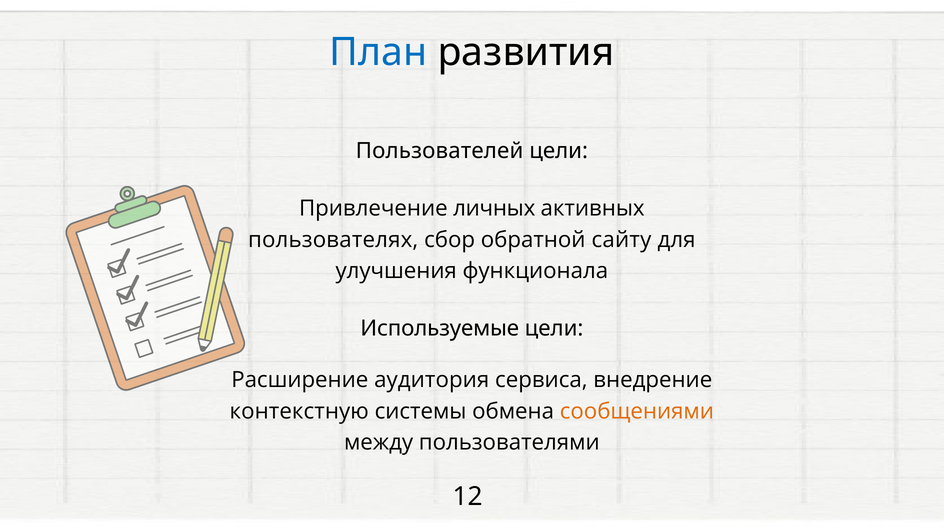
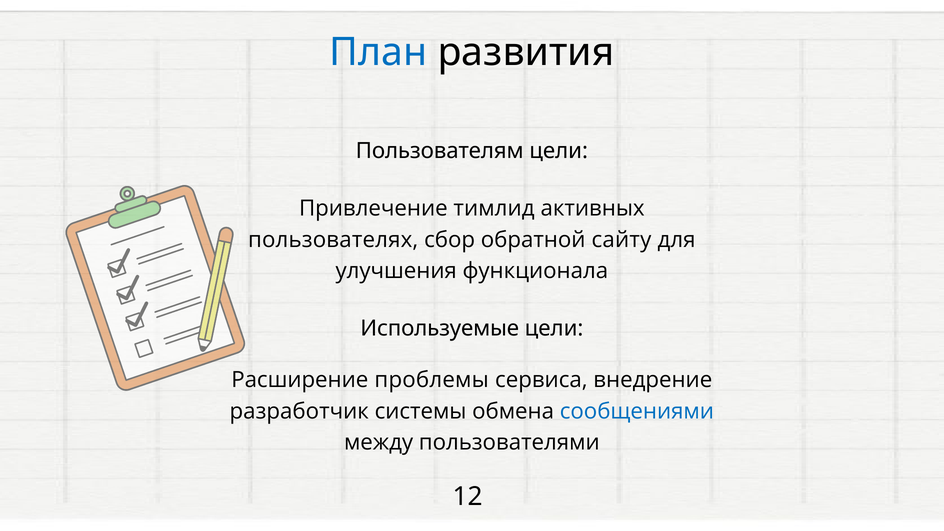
Пользователей: Пользователей -> Пользователям
личных: личных -> тимлид
аудитория: аудитория -> проблемы
контекстную: контекстную -> разработчик
сообщениями colour: orange -> blue
